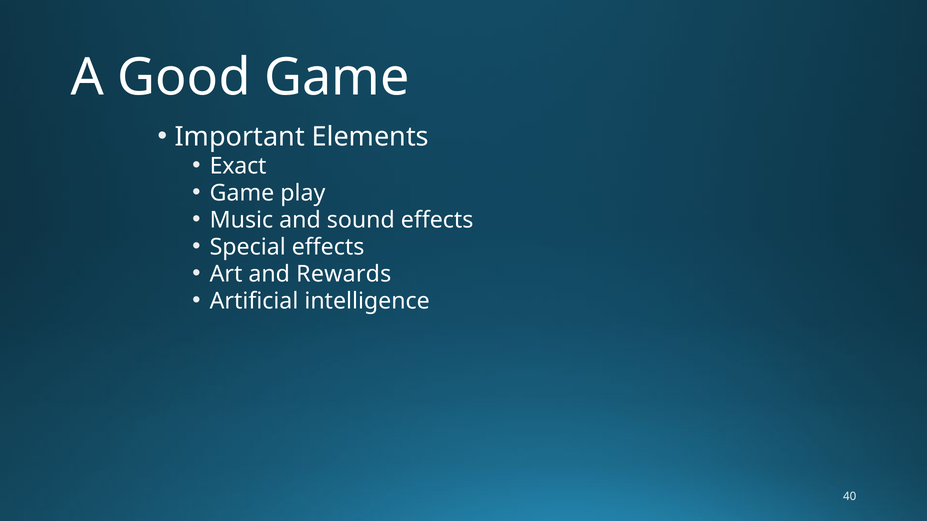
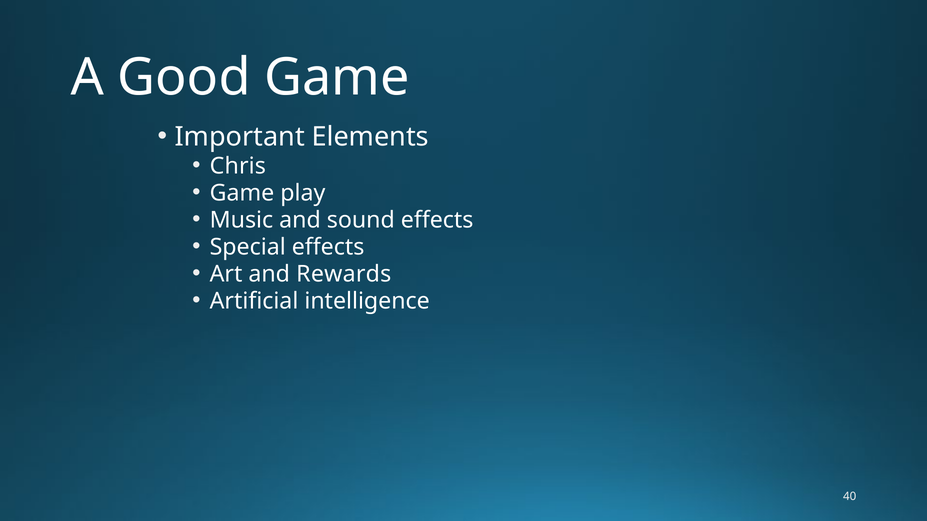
Exact: Exact -> Chris
